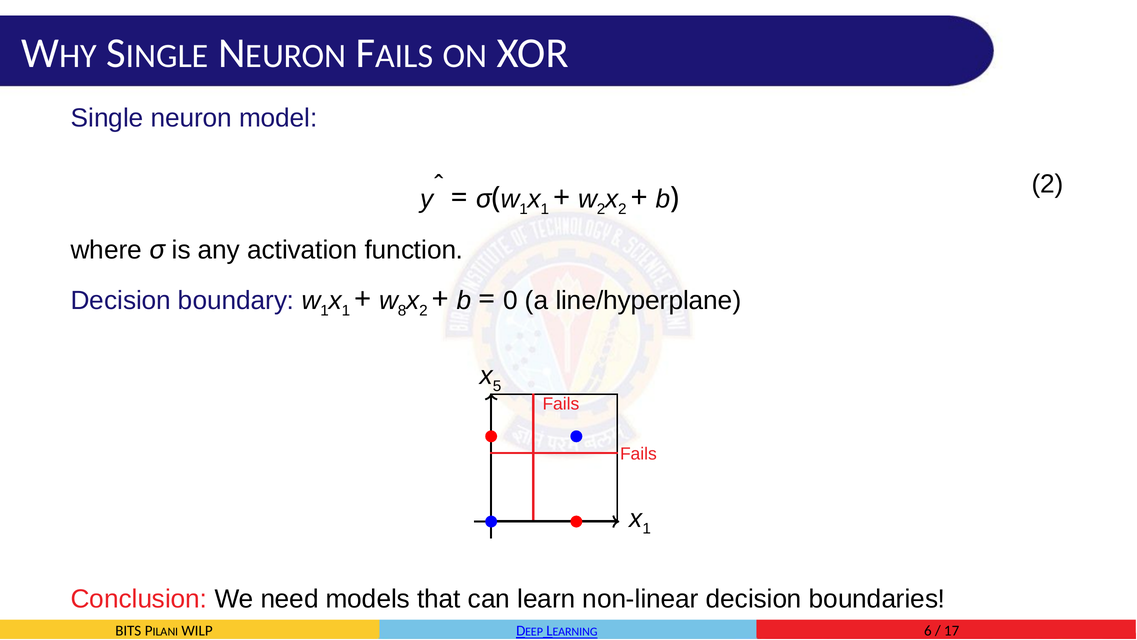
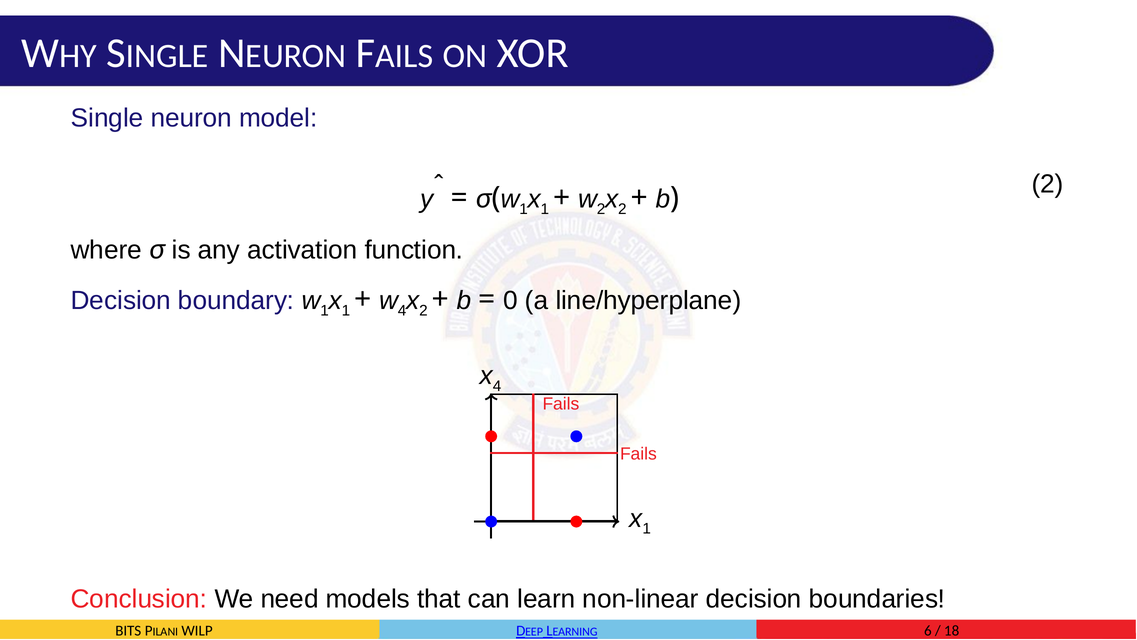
8 at (402, 311): 8 -> 4
5 at (497, 386): 5 -> 4
17: 17 -> 18
